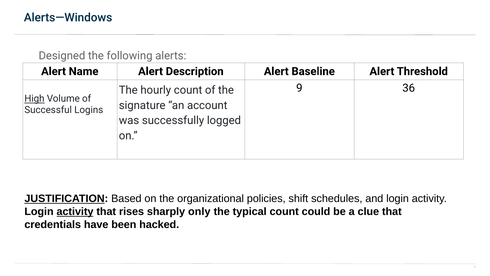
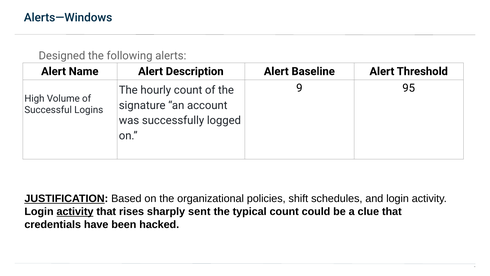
36: 36 -> 95
High underline: present -> none
only: only -> sent
